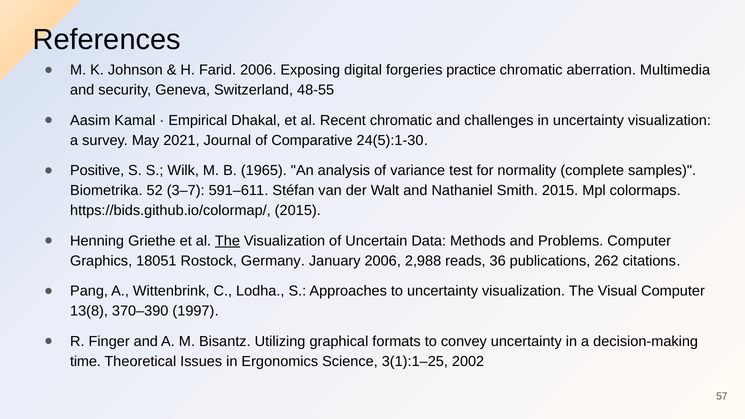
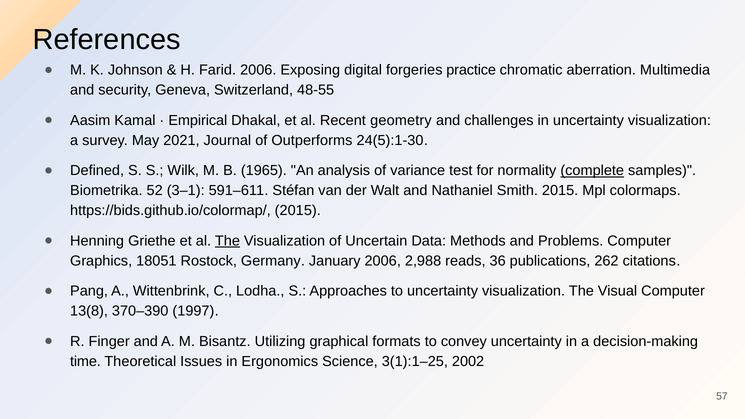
Recent chromatic: chromatic -> geometry
Comparative: Comparative -> Outperforms
Positive: Positive -> Defined
complete underline: none -> present
3–7: 3–7 -> 3–1
